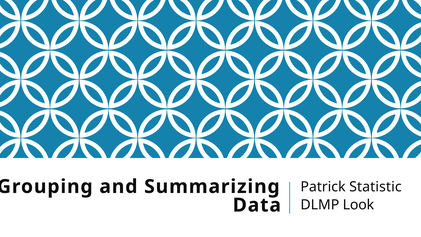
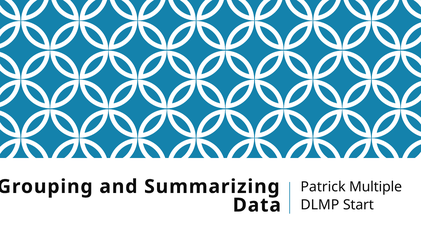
Statistic: Statistic -> Multiple
Look: Look -> Start
